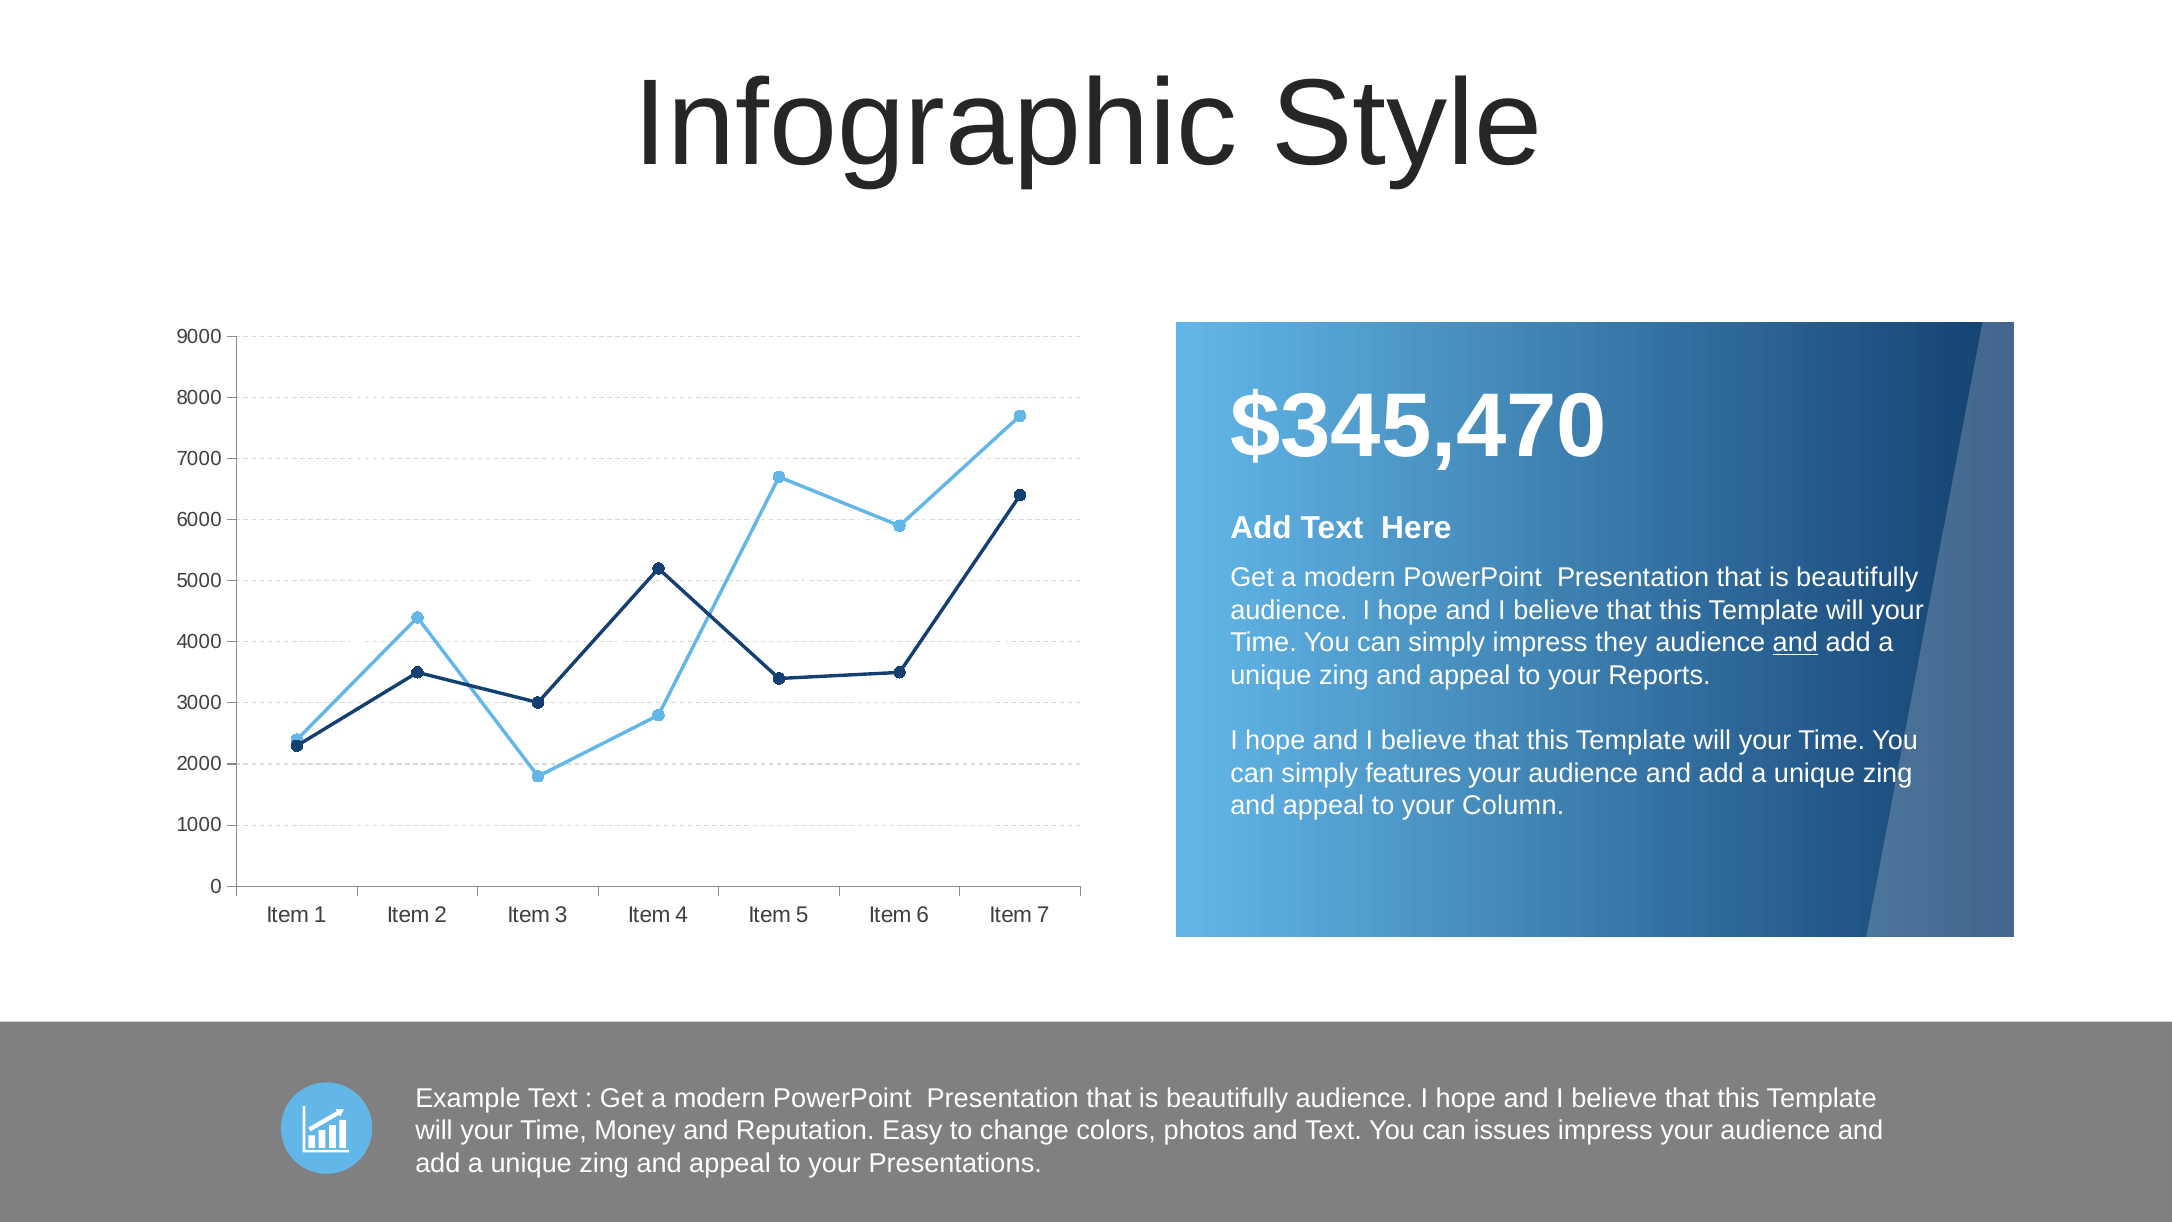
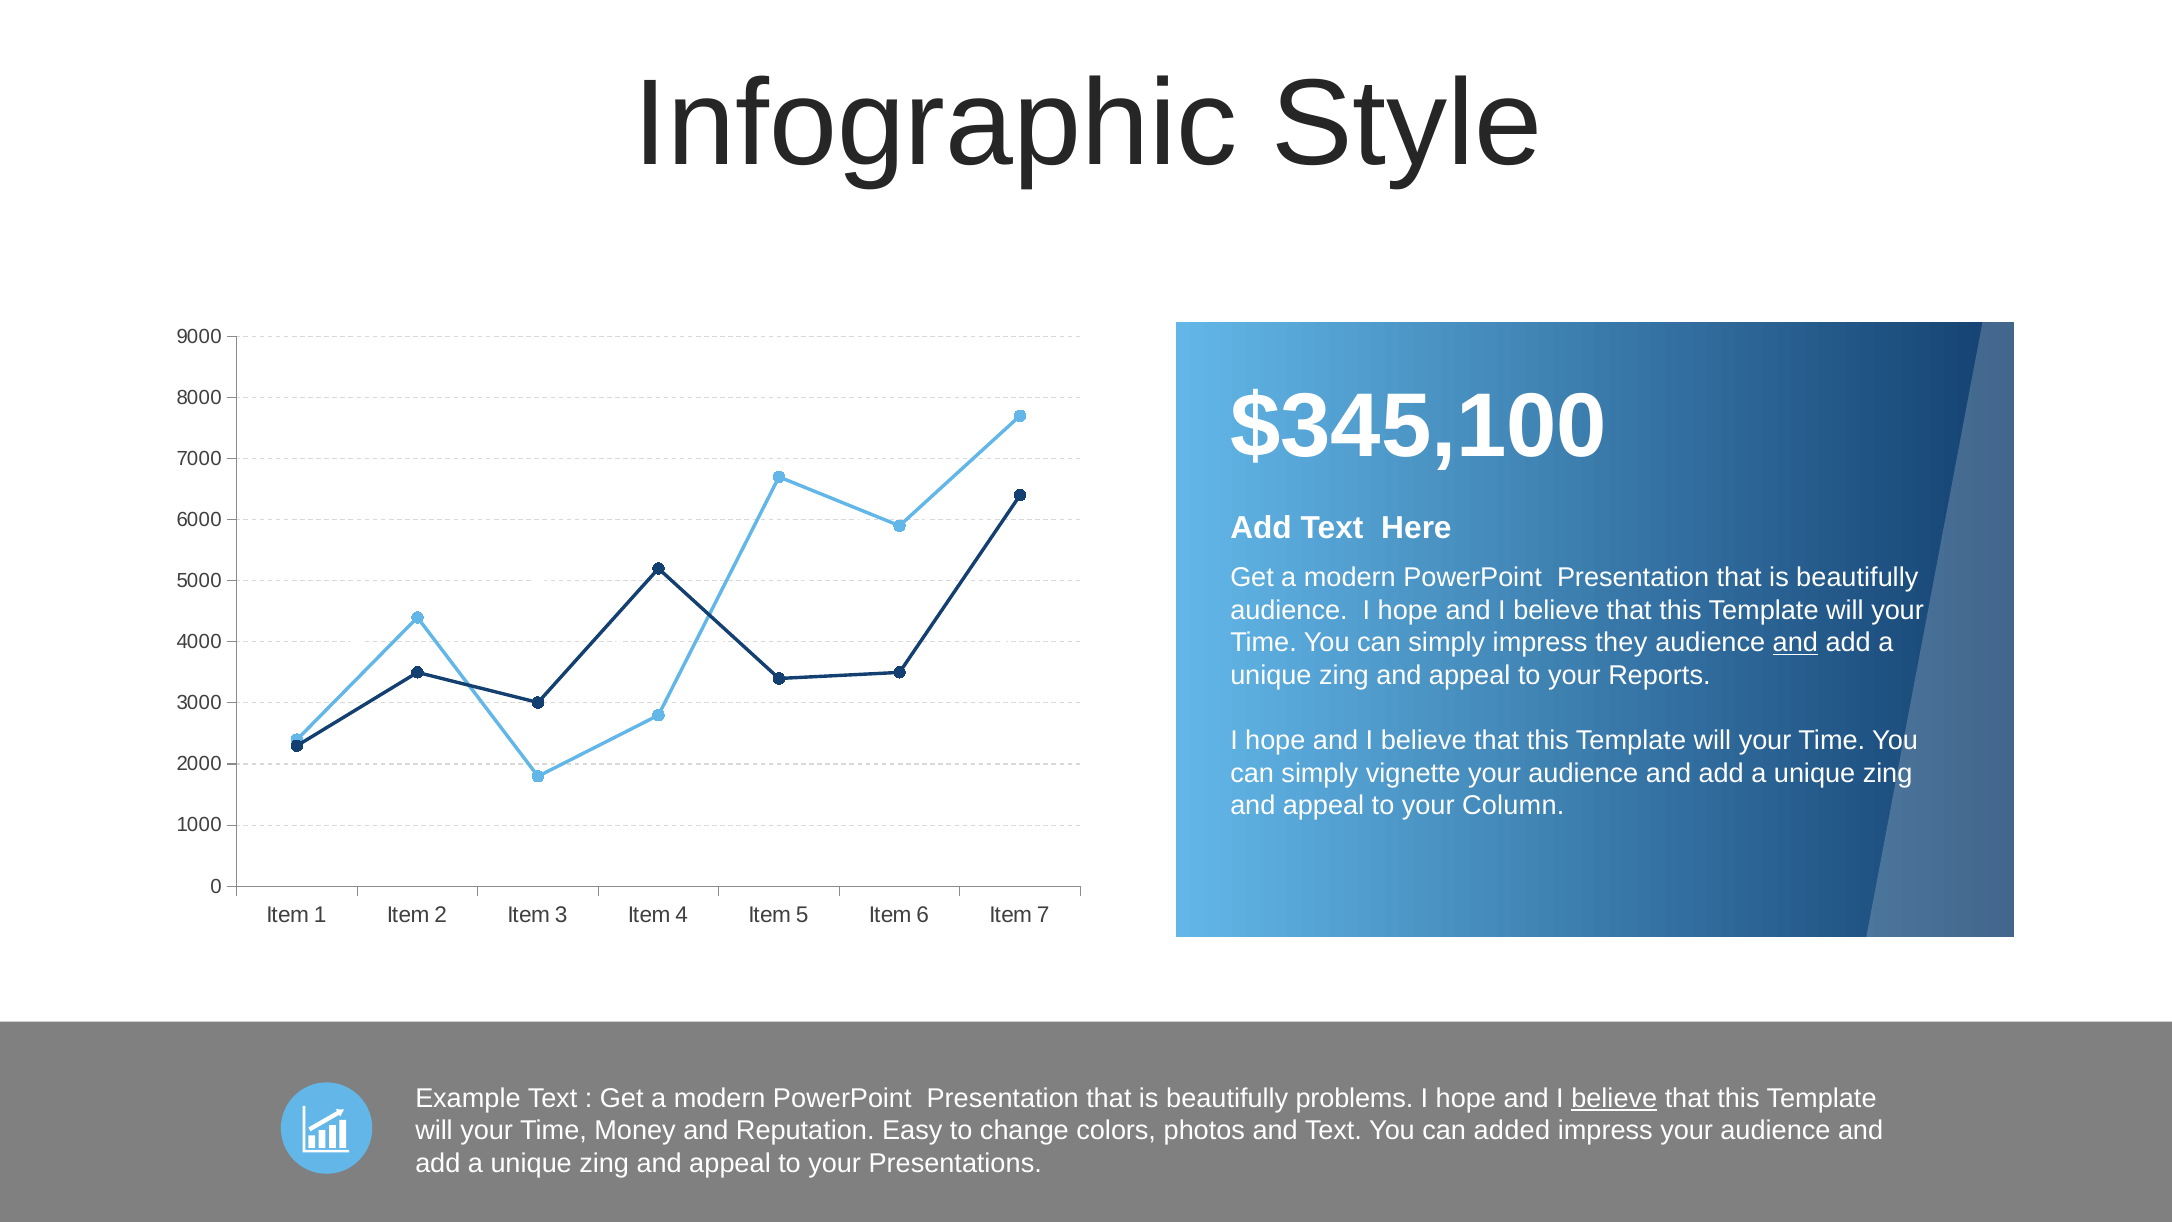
$345,470: $345,470 -> $345,100
features: features -> vignette
audience at (1354, 1098): audience -> problems
believe at (1614, 1098) underline: none -> present
issues: issues -> added
